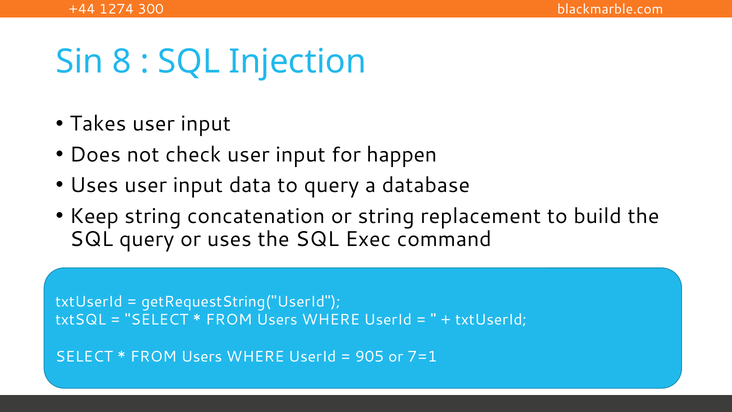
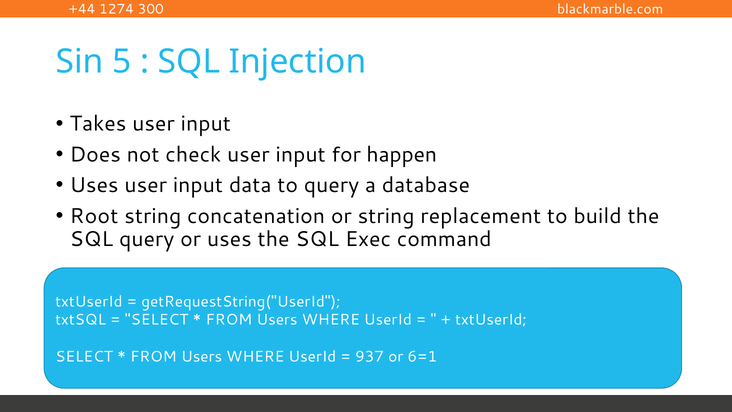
8: 8 -> 5
Keep: Keep -> Root
905: 905 -> 937
7=1: 7=1 -> 6=1
